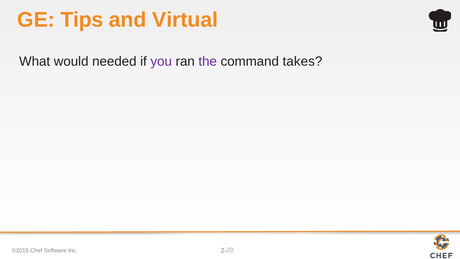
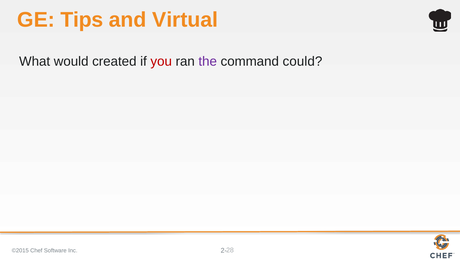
needed: needed -> created
you colour: purple -> red
takes: takes -> could
